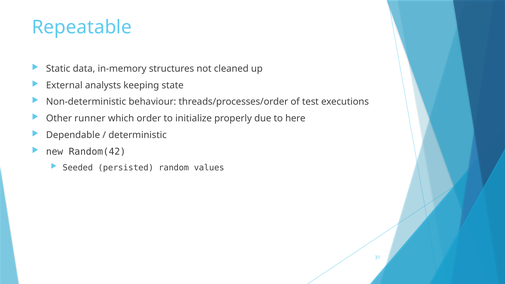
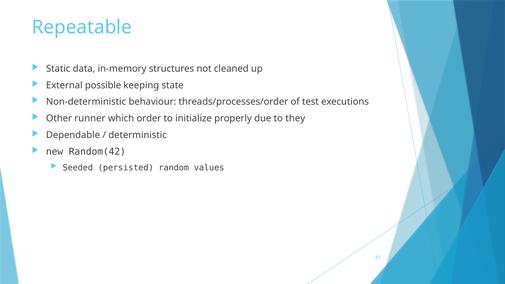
analysts: analysts -> possible
here: here -> they
